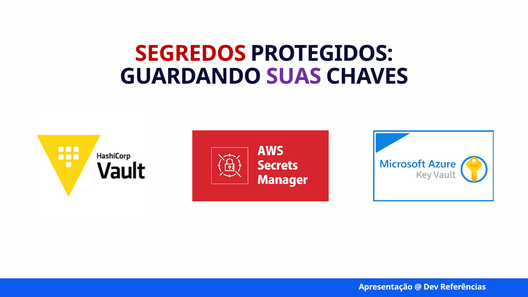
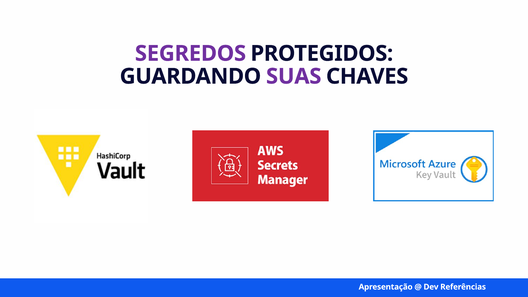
SEGREDOS colour: red -> purple
